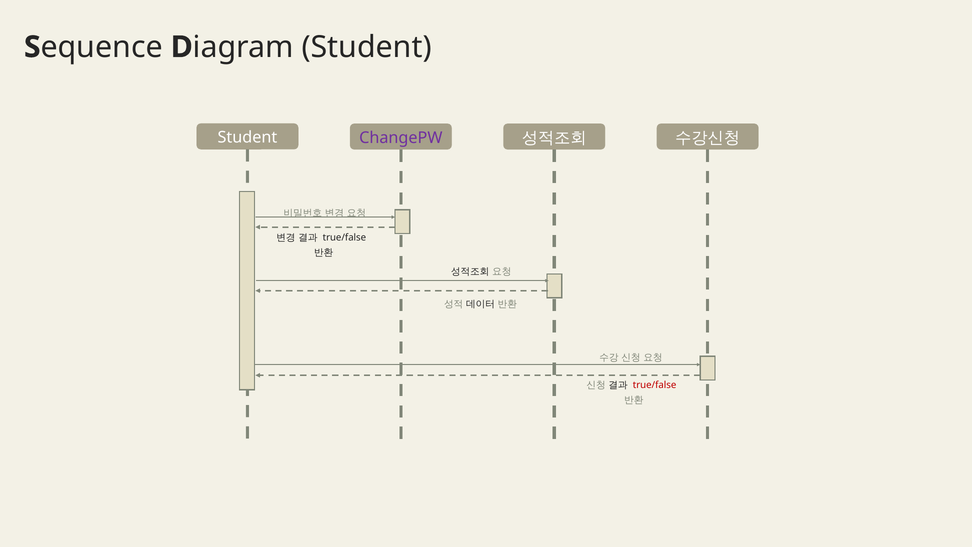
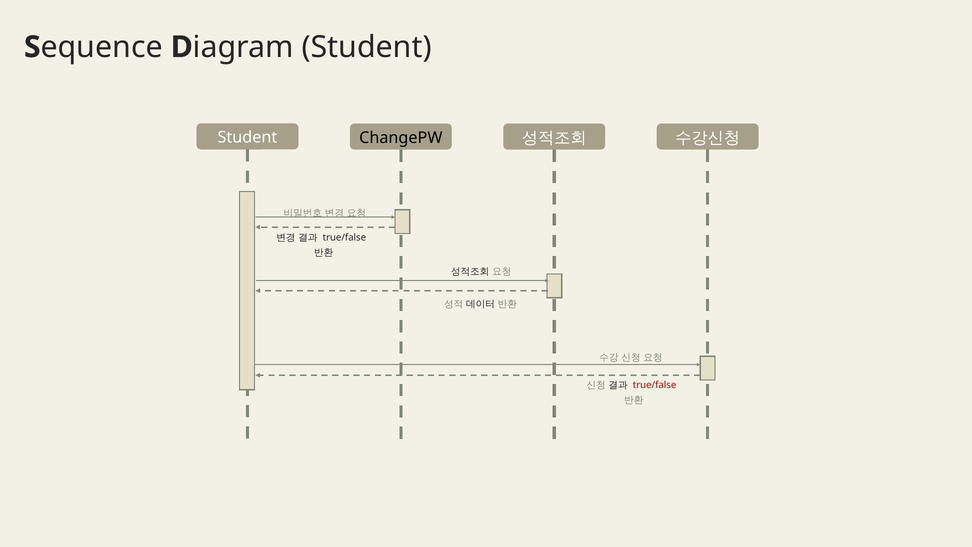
ChangePW colour: purple -> black
